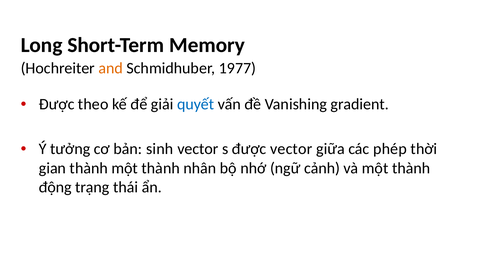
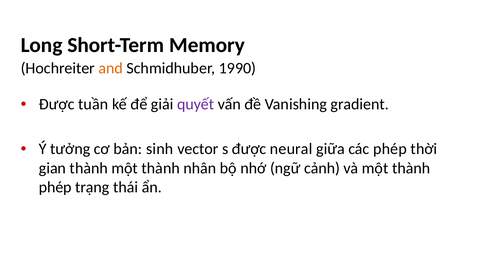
1977: 1977 -> 1990
theo: theo -> tuần
quyết colour: blue -> purple
được vector: vector -> neural
động at (55, 187): động -> phép
